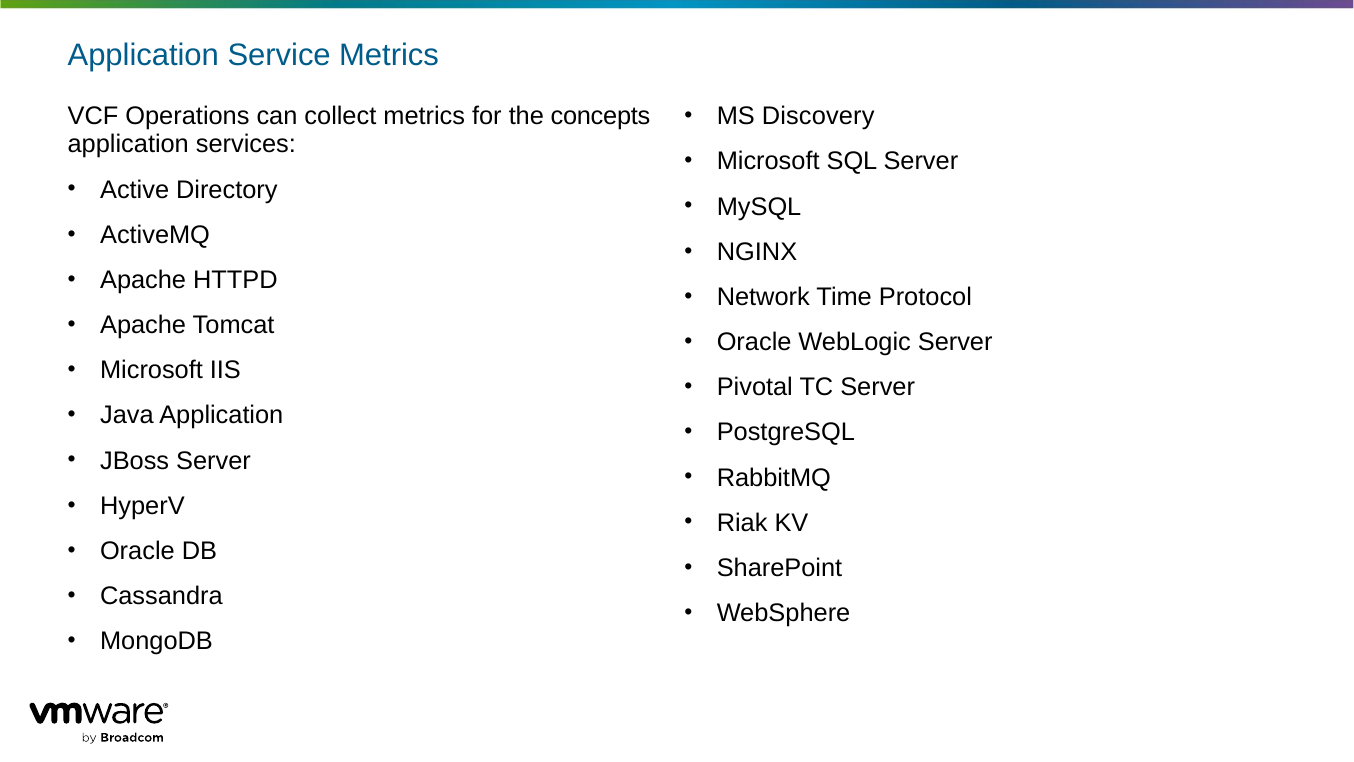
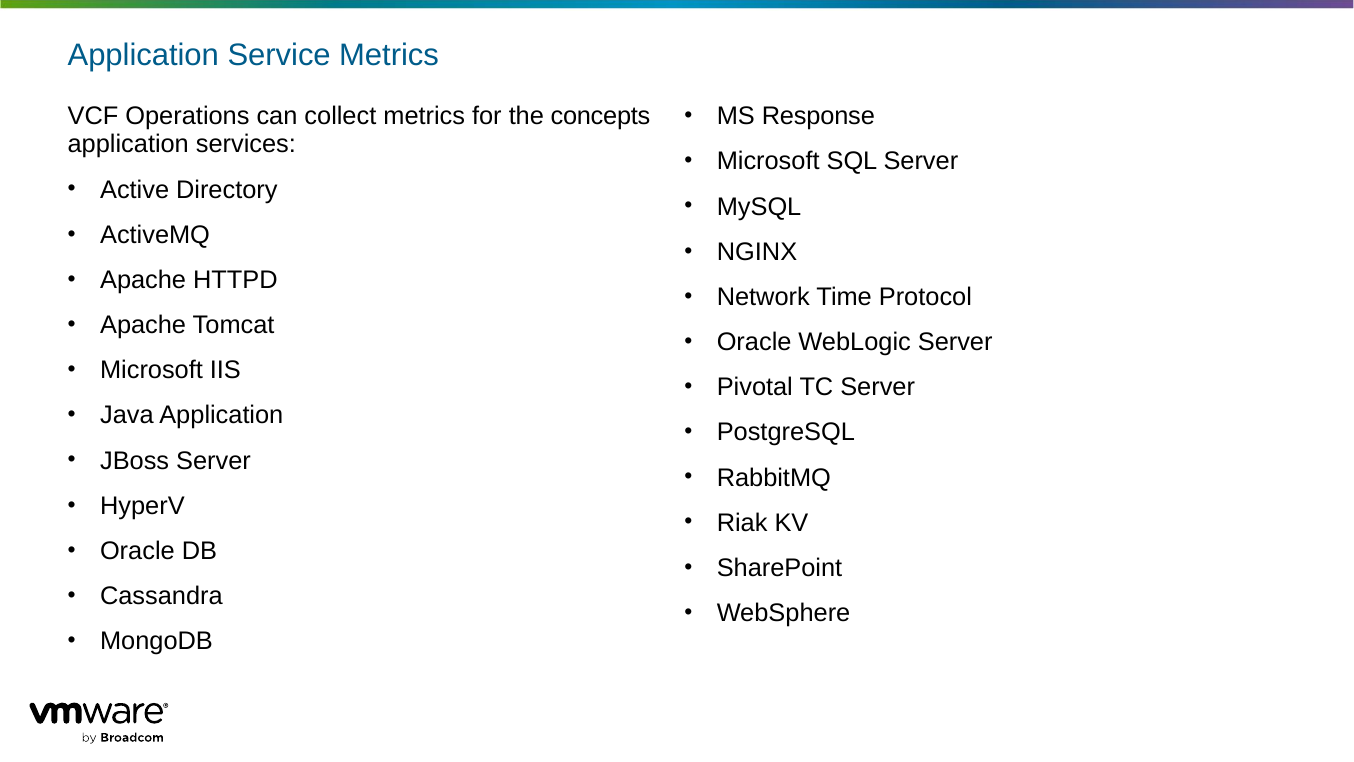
Discovery: Discovery -> Response
